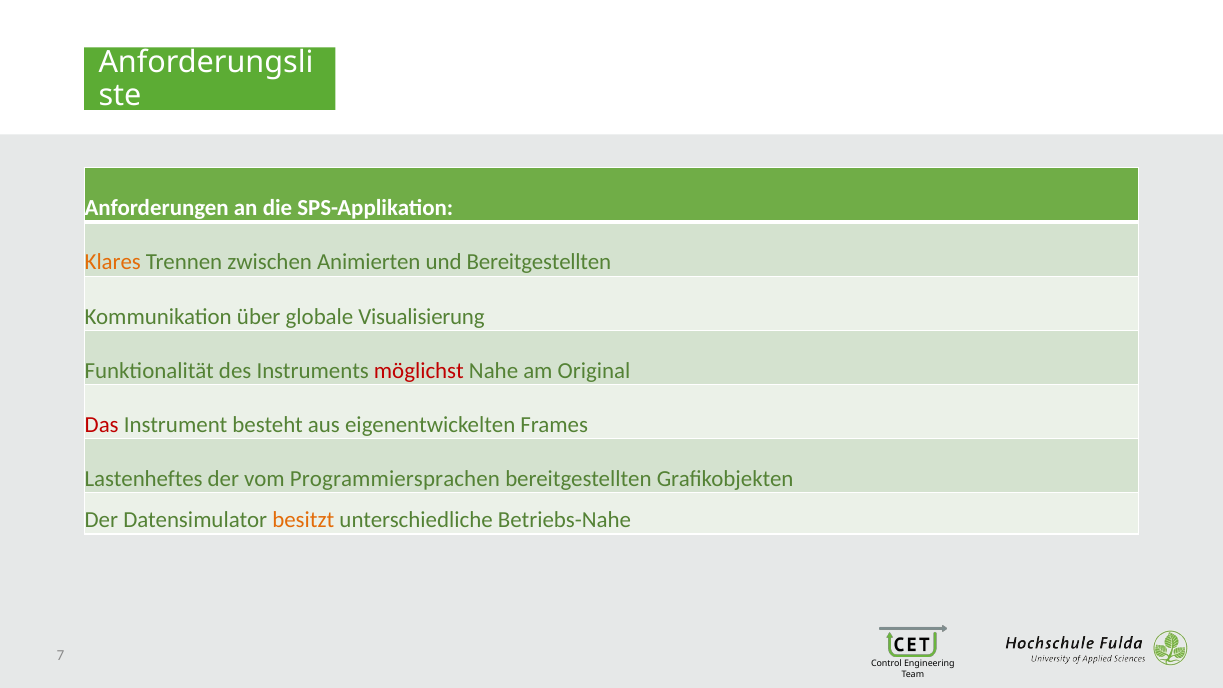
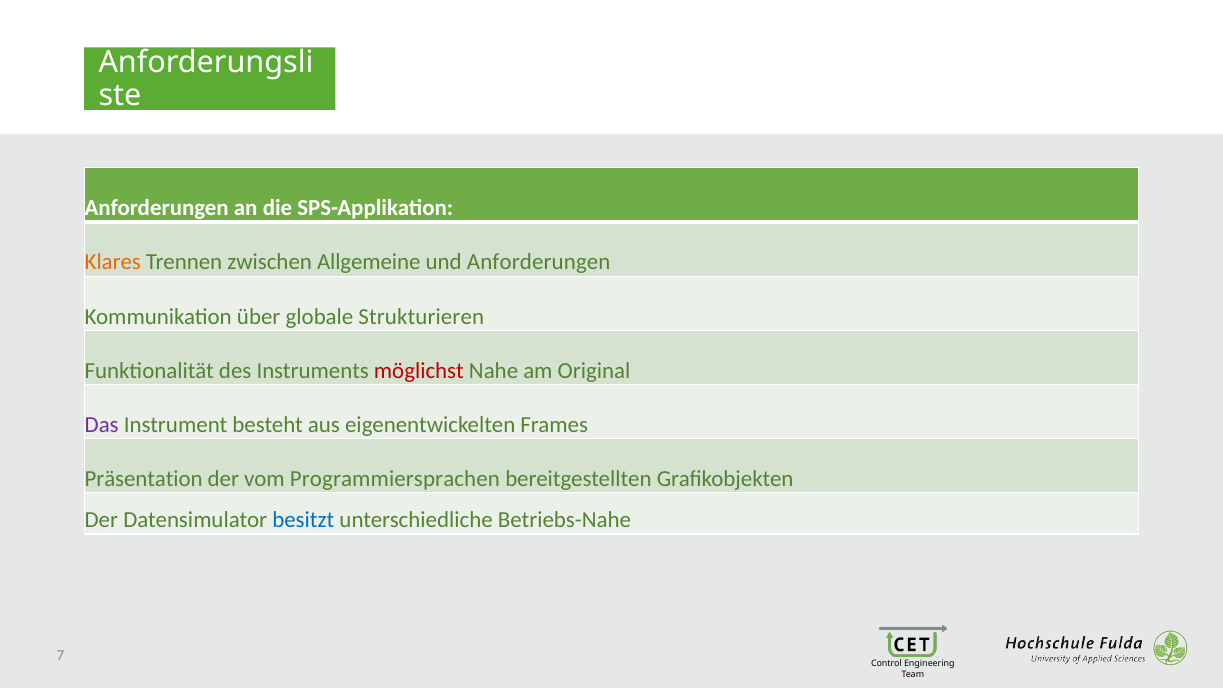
Animierten: Animierten -> Allgemeine
und Bereitgestellten: Bereitgestellten -> Anforderungen
Visualisierung: Visualisierung -> Strukturieren
Das colour: red -> purple
Lastenheftes: Lastenheftes -> Präsentation
besitzt colour: orange -> blue
